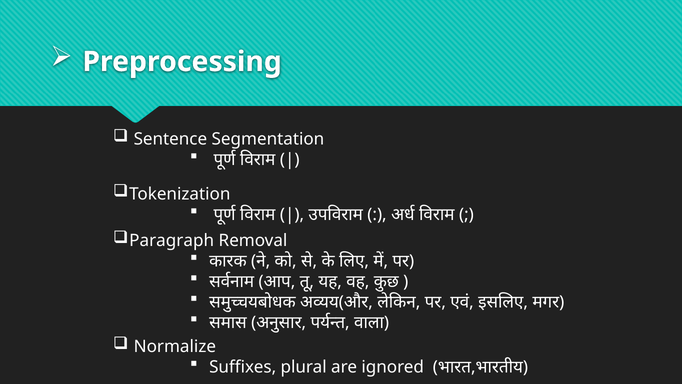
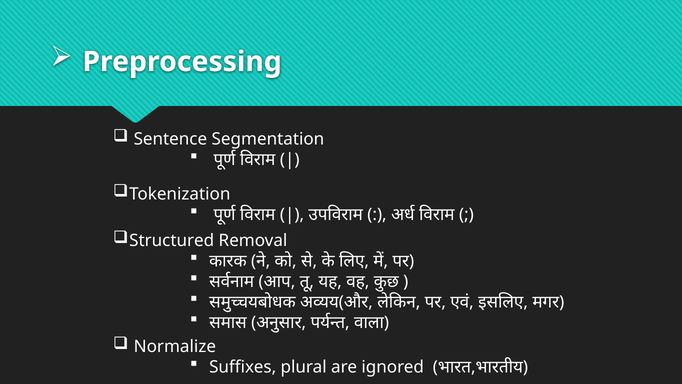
Paragraph: Paragraph -> Structured
